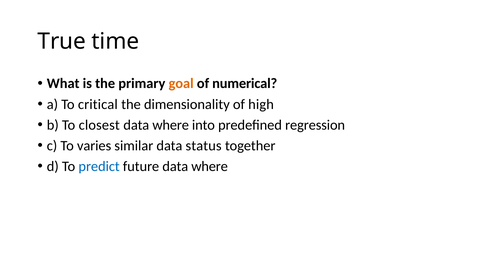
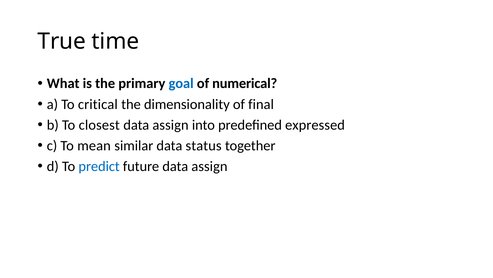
goal colour: orange -> blue
high: high -> final
where at (171, 125): where -> assign
regression: regression -> expressed
varies: varies -> mean
future data where: where -> assign
